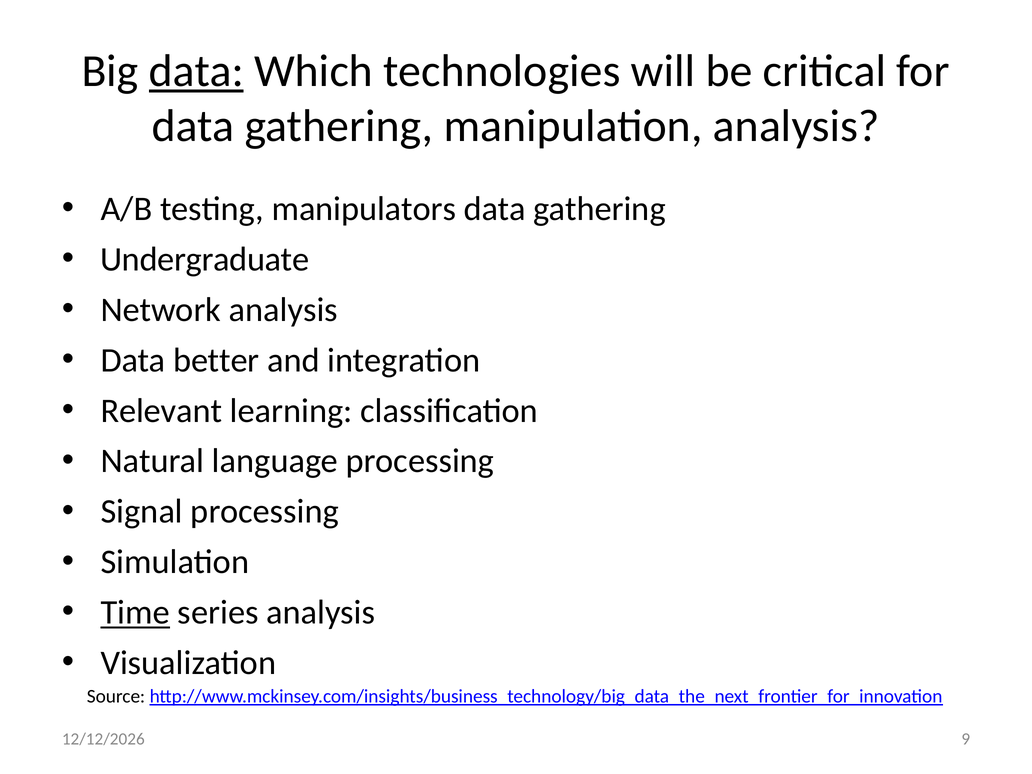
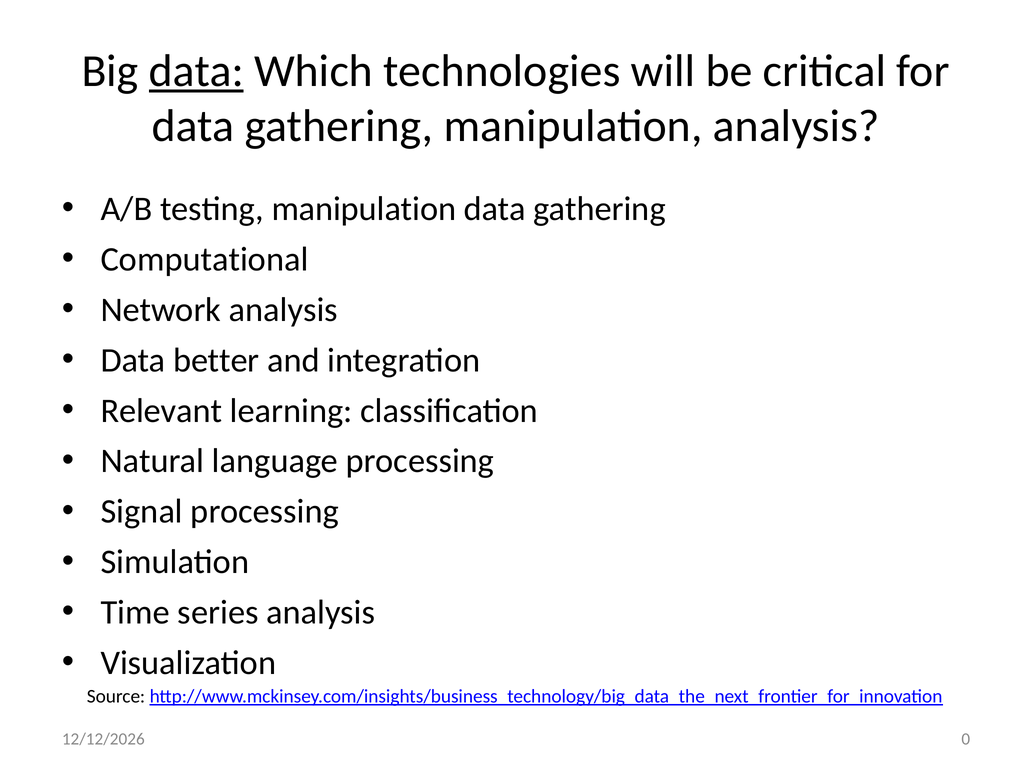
testing manipulators: manipulators -> manipulation
Undergraduate: Undergraduate -> Computational
Time underline: present -> none
9: 9 -> 0
